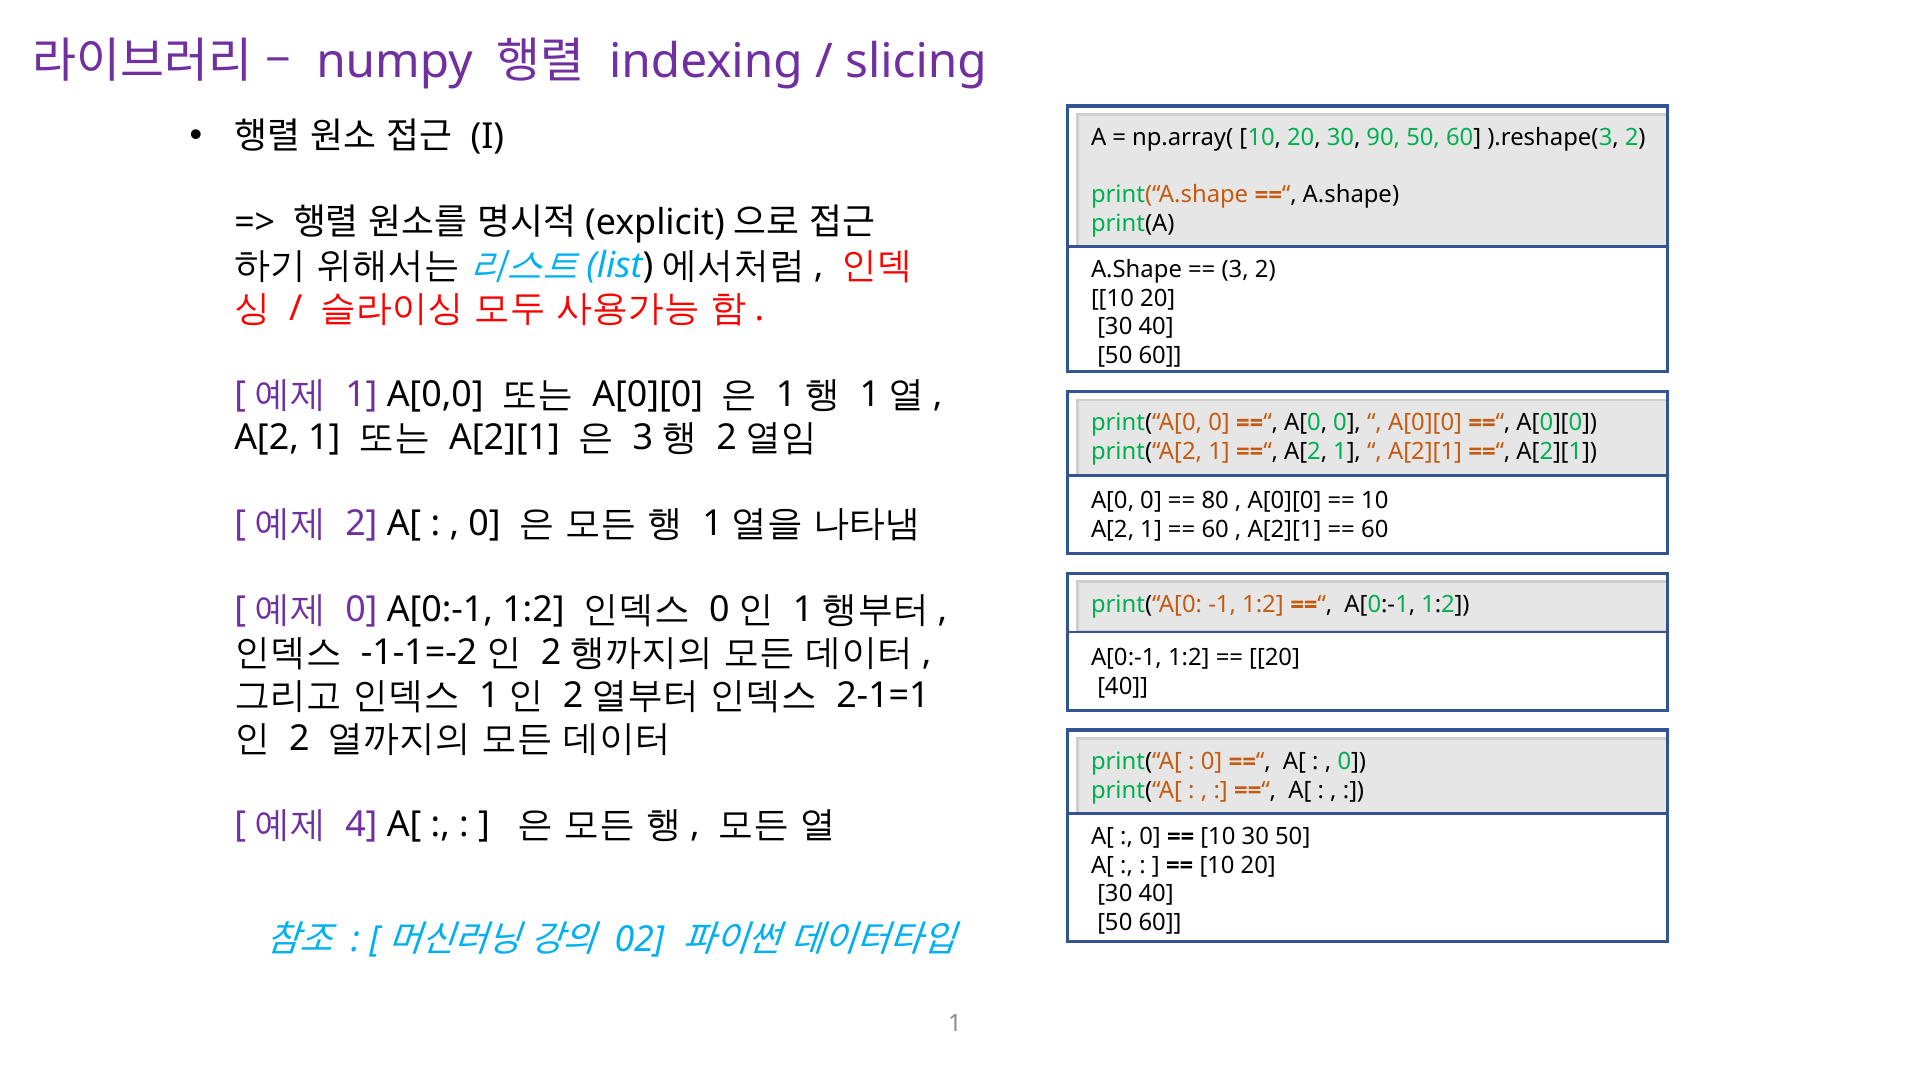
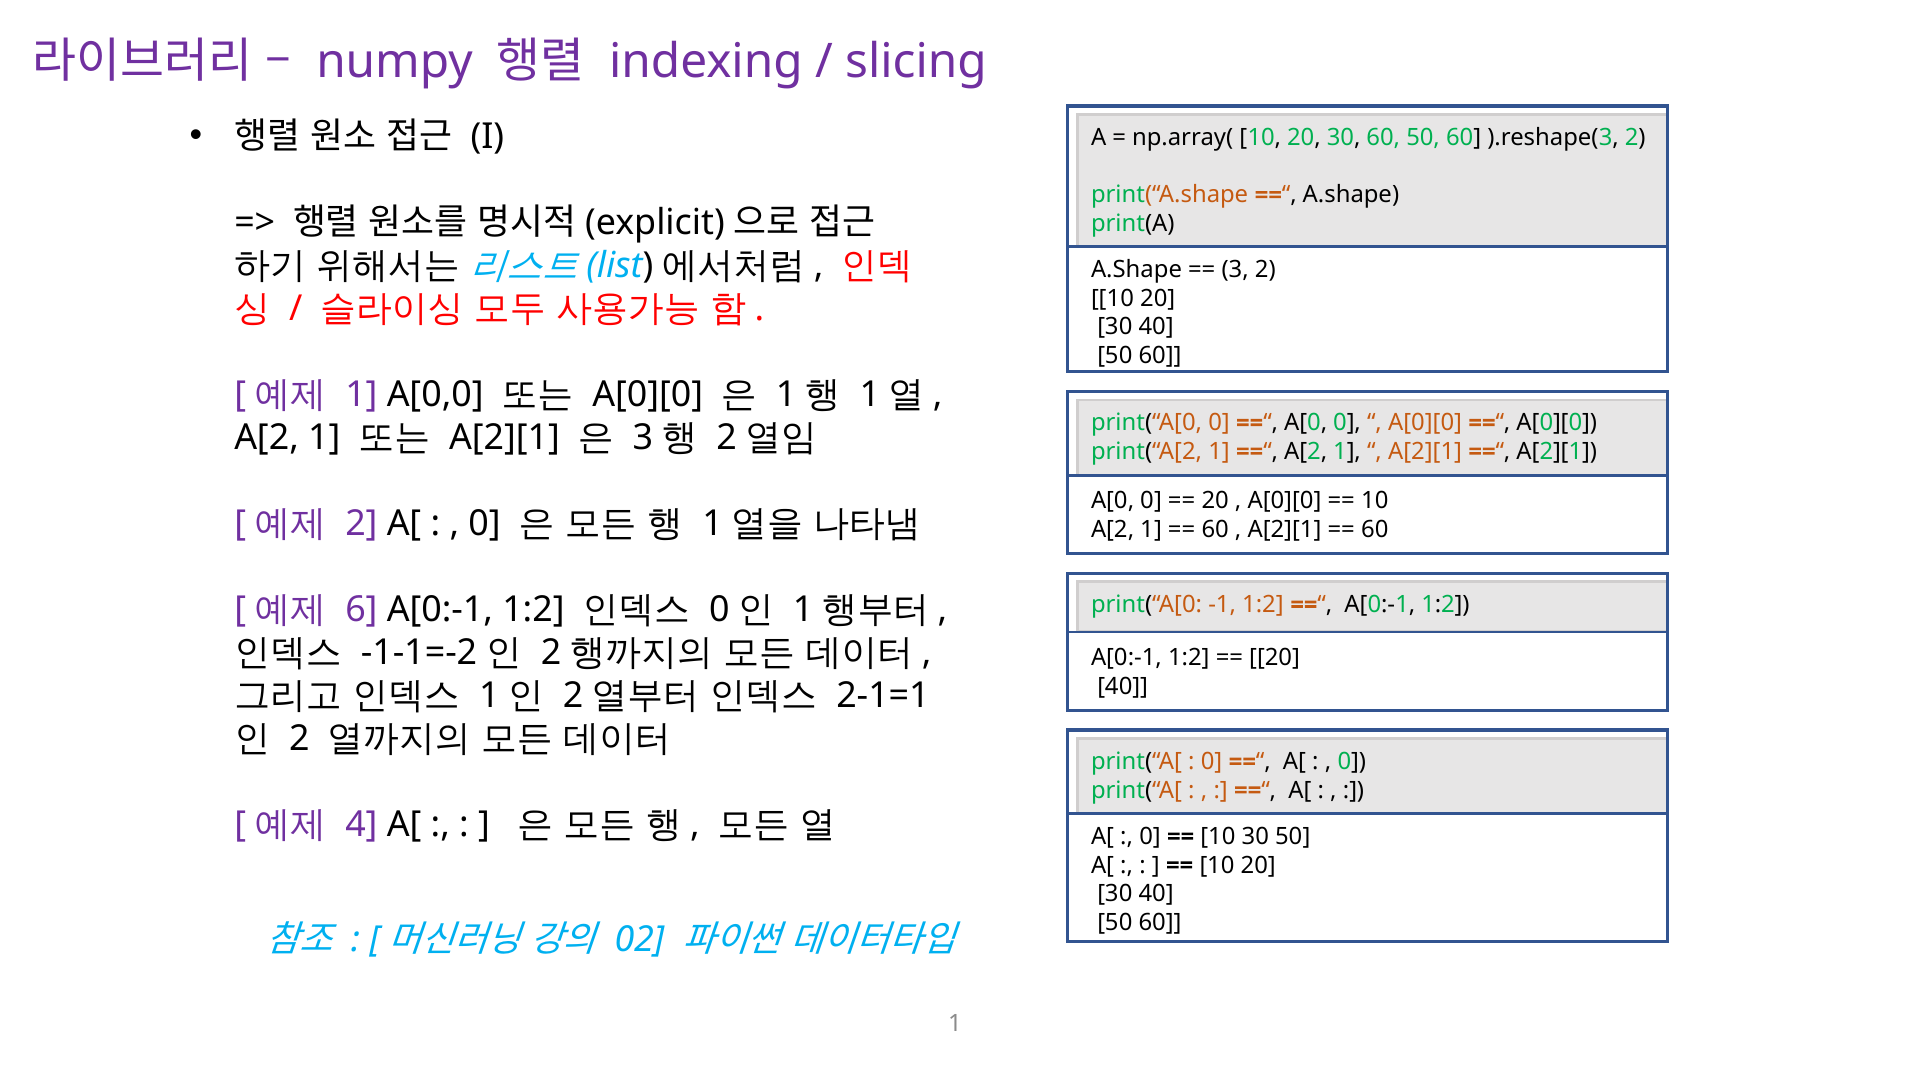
30 90: 90 -> 60
80 at (1215, 501): 80 -> 20
0 at (361, 610): 0 -> 6
